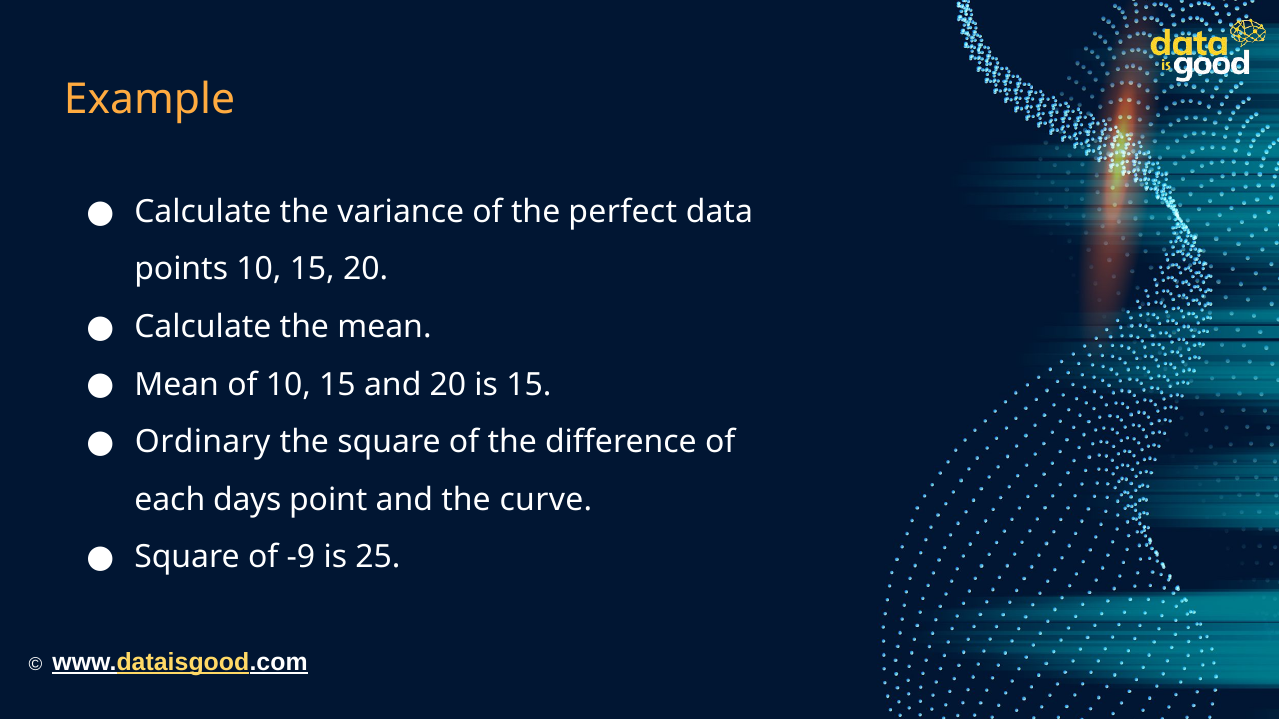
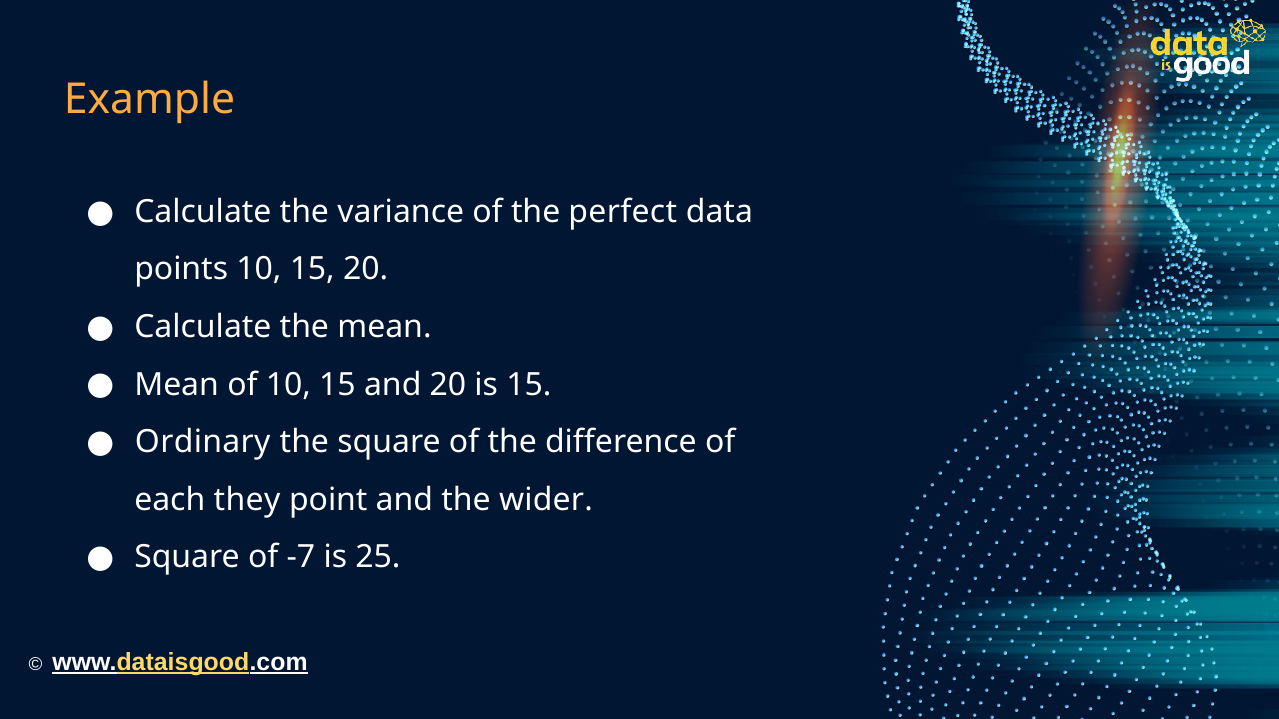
days: days -> they
curve: curve -> wider
-9: -9 -> -7
